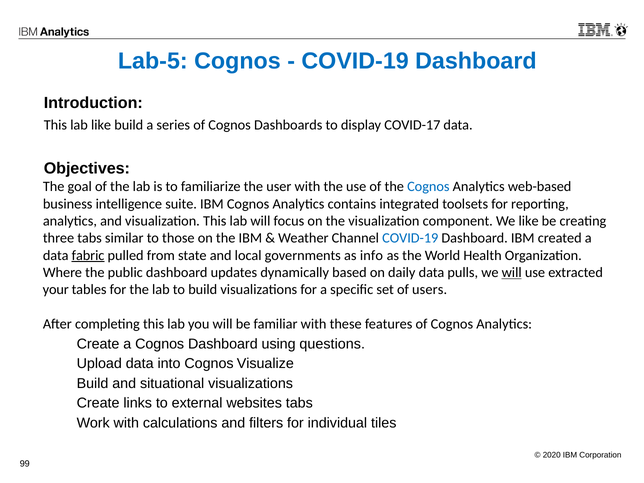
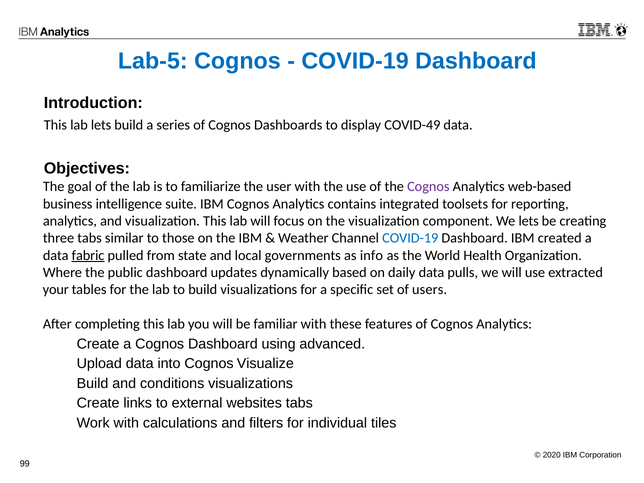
lab like: like -> lets
COVID-17: COVID-17 -> COVID-49
Cognos at (428, 187) colour: blue -> purple
We like: like -> lets
will at (512, 273) underline: present -> none
questions: questions -> advanced
situational: situational -> conditions
